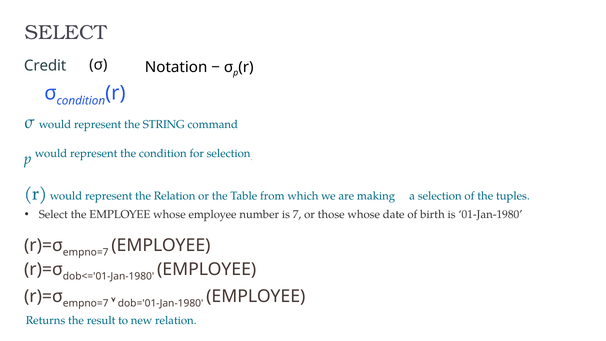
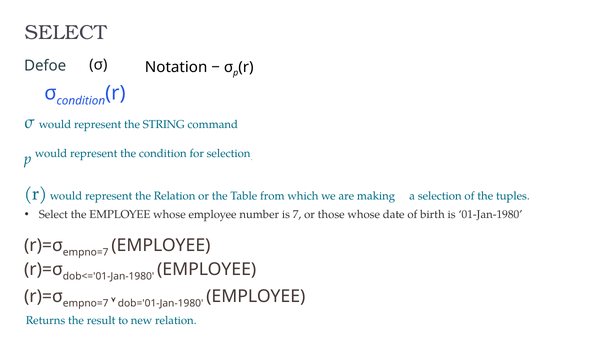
Credit: Credit -> Defoe
